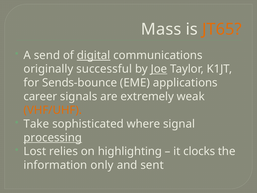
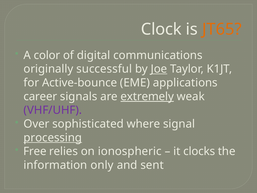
Mass: Mass -> Clock
send: send -> color
digital underline: present -> none
Sends-bounce: Sends-bounce -> Active-bounce
extremely underline: none -> present
VHF/UHF colour: orange -> purple
Take: Take -> Over
Lost: Lost -> Free
highlighting: highlighting -> ionospheric
